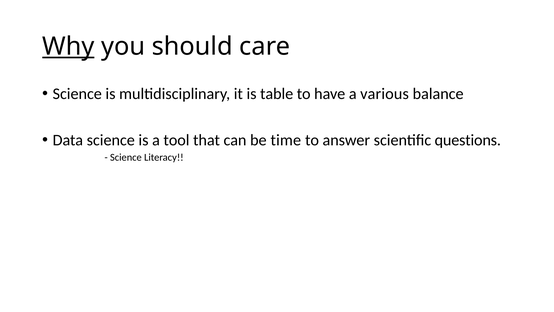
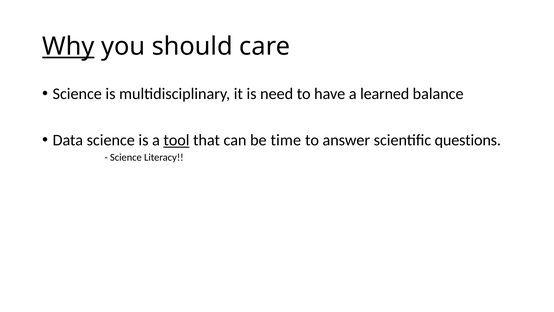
table: table -> need
various: various -> learned
tool underline: none -> present
